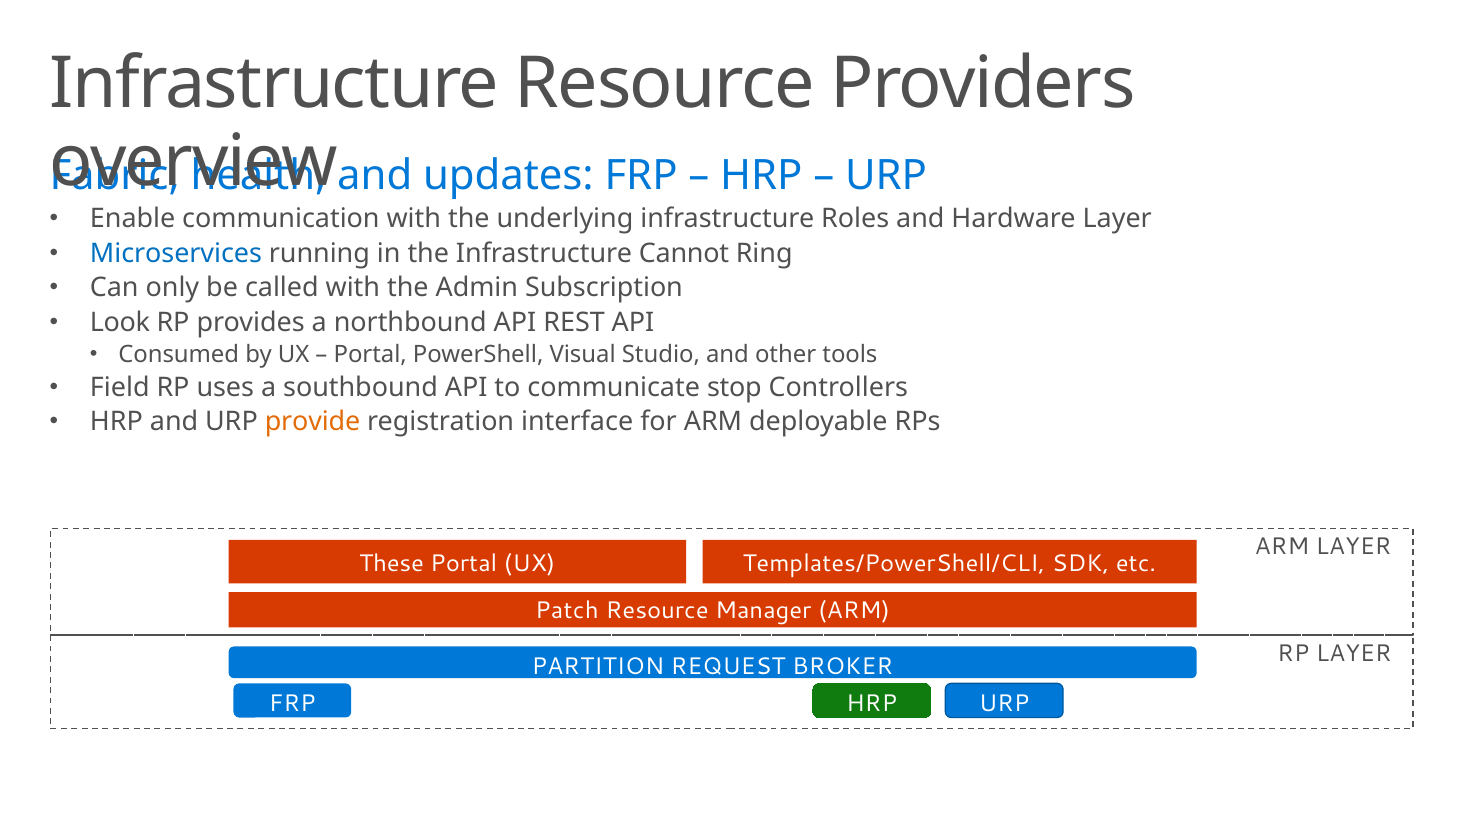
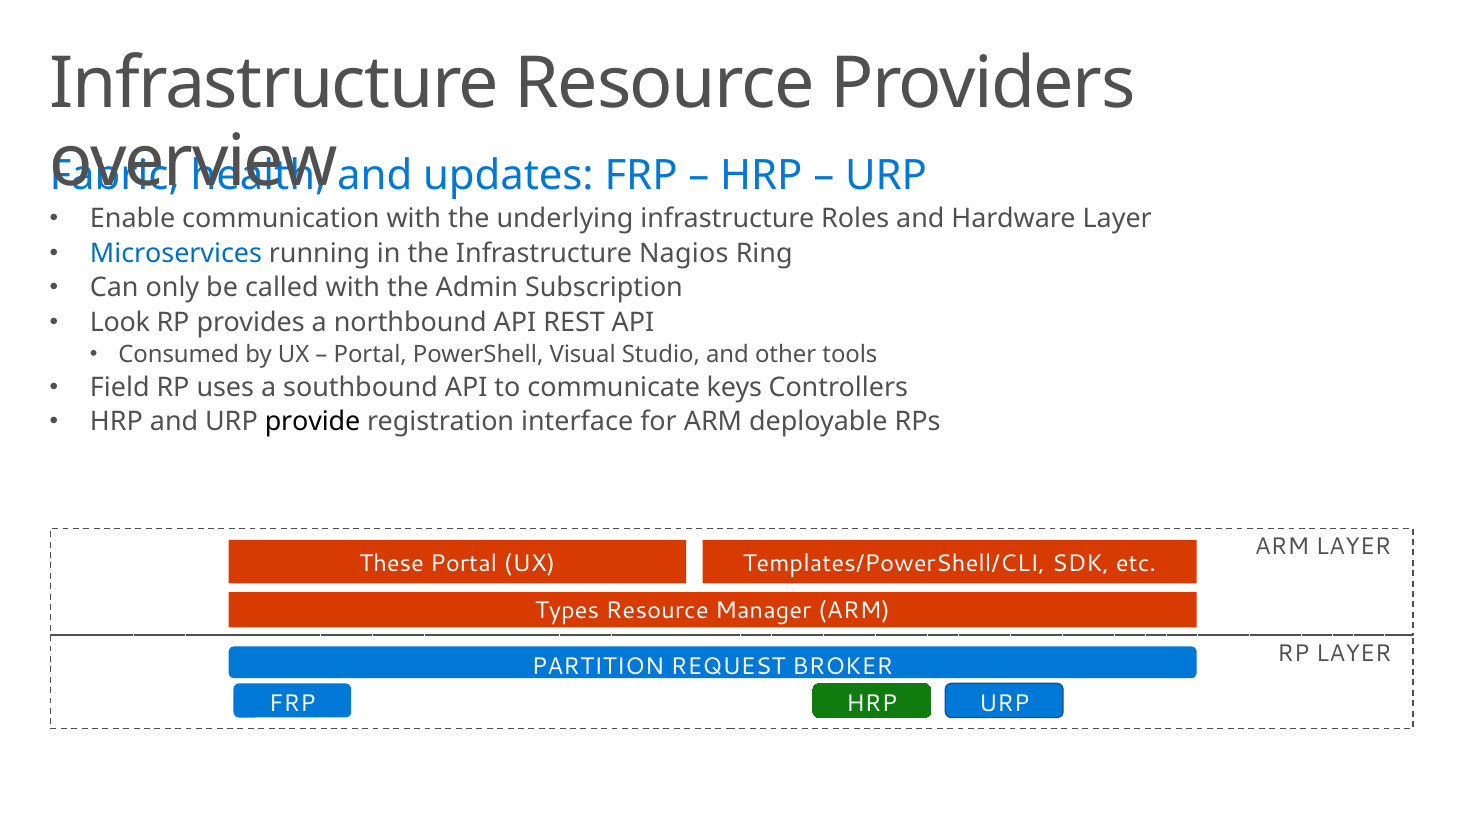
Cannot: Cannot -> Nagios
stop: stop -> keys
provide colour: orange -> black
Patch: Patch -> Types
